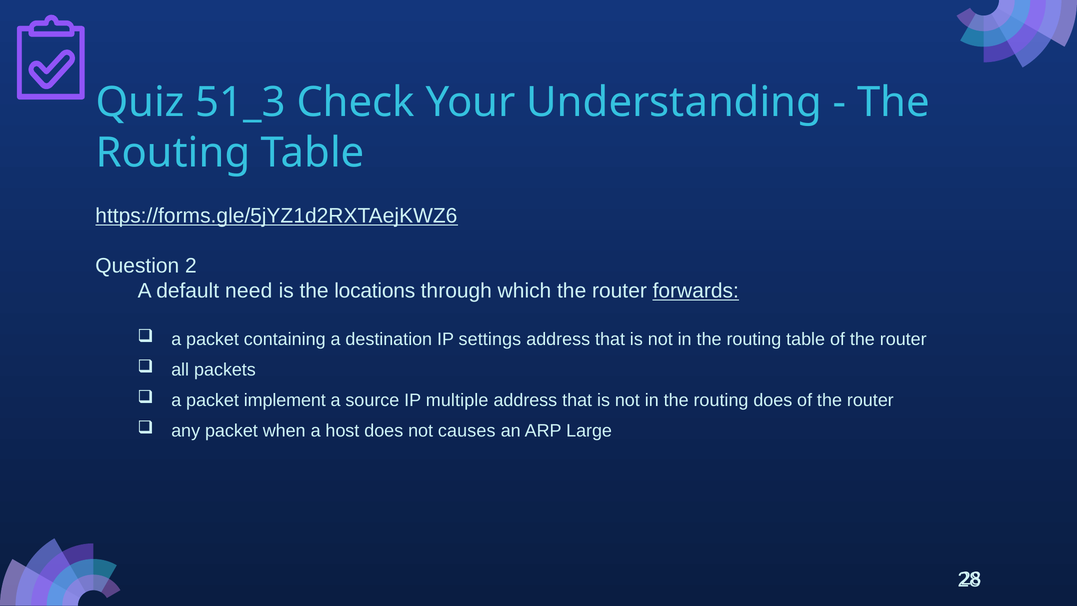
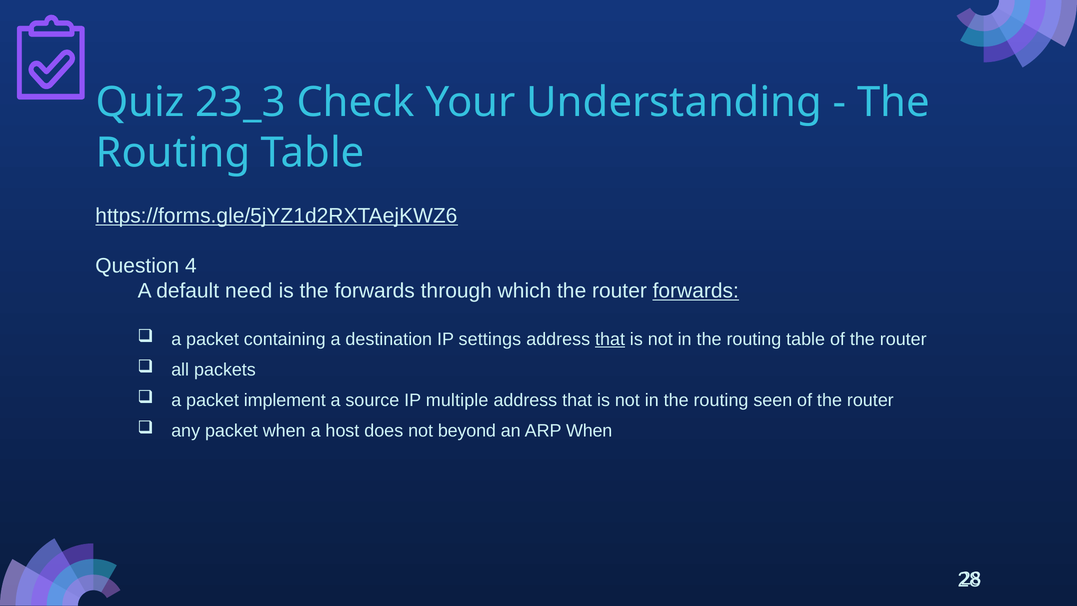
51_3: 51_3 -> 23_3
2: 2 -> 4
the locations: locations -> forwards
that at (610, 339) underline: none -> present
routing does: does -> seen
causes: causes -> beyond
ARP Large: Large -> When
